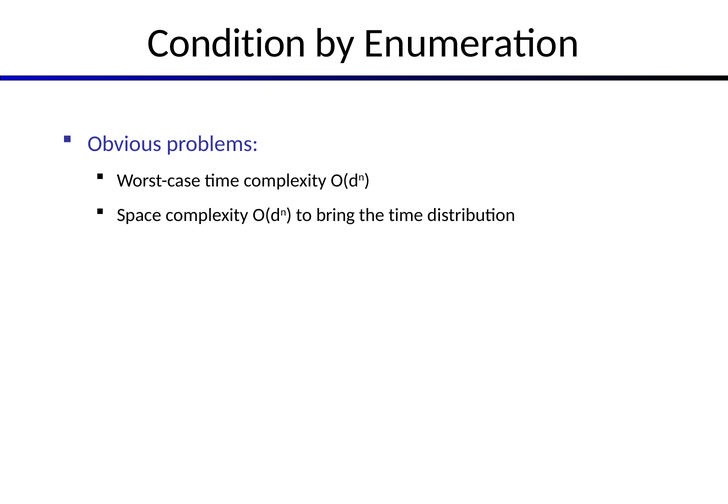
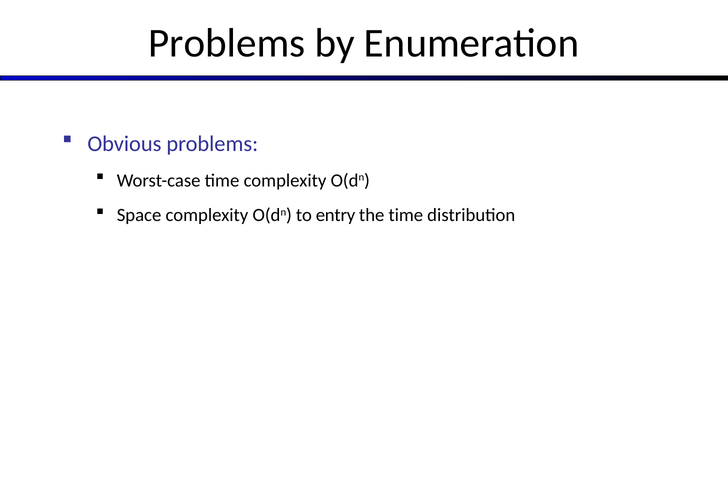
Condition at (227, 43): Condition -> Problems
bring: bring -> entry
